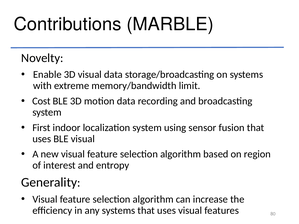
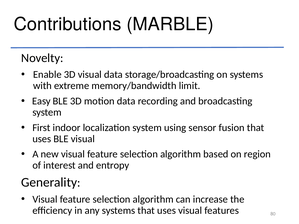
Cost: Cost -> Easy
